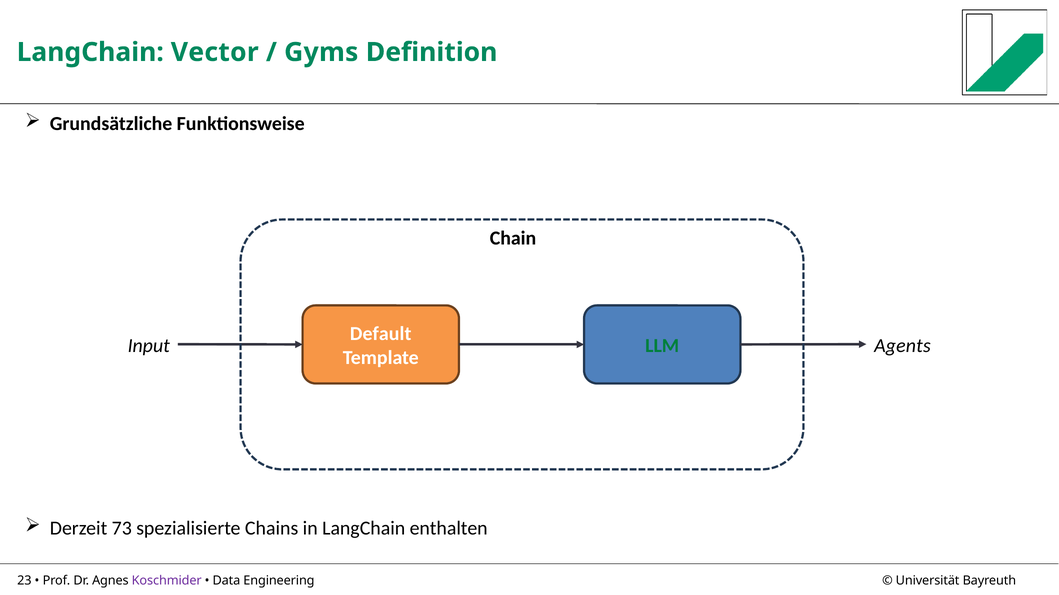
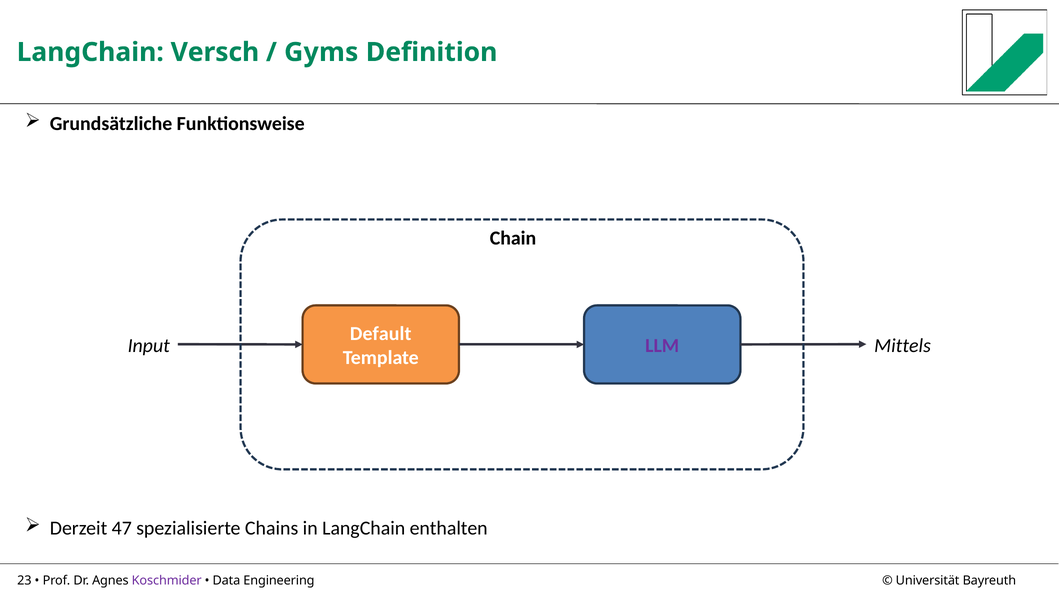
Vector: Vector -> Versch
Agents: Agents -> Mittels
LLM colour: green -> purple
73: 73 -> 47
